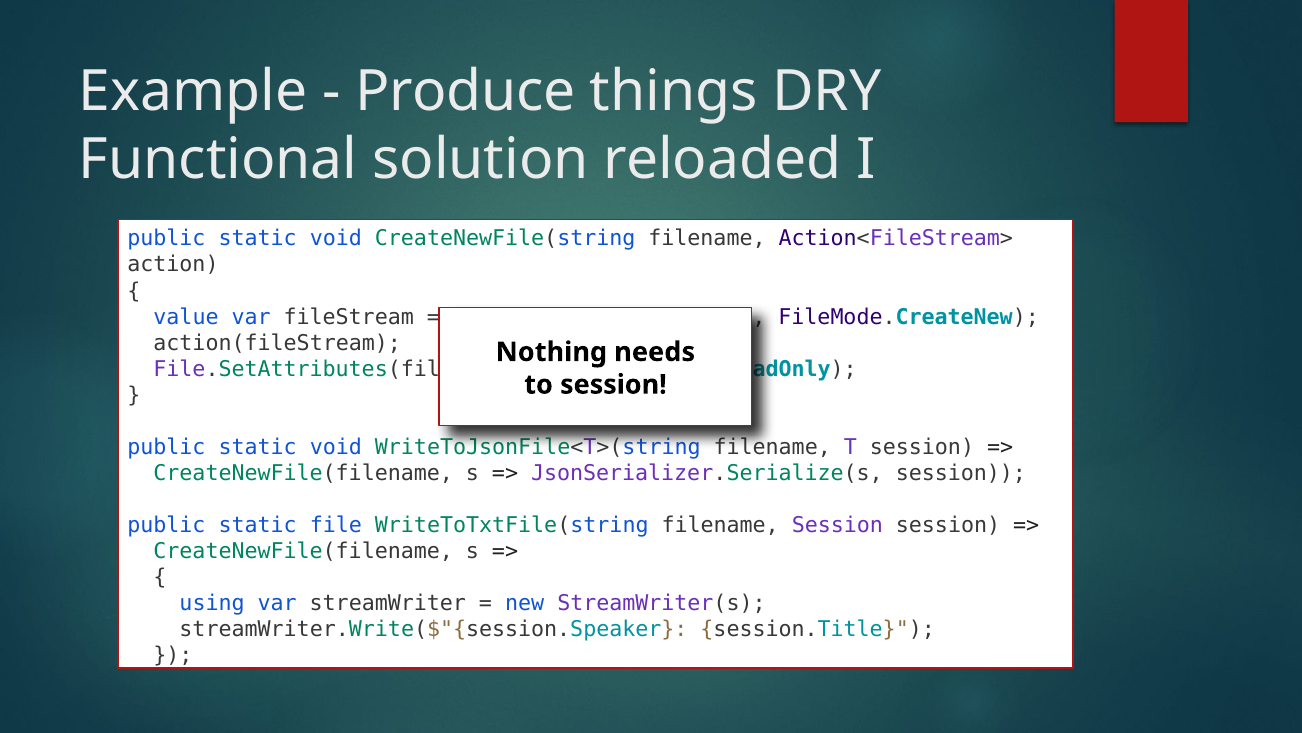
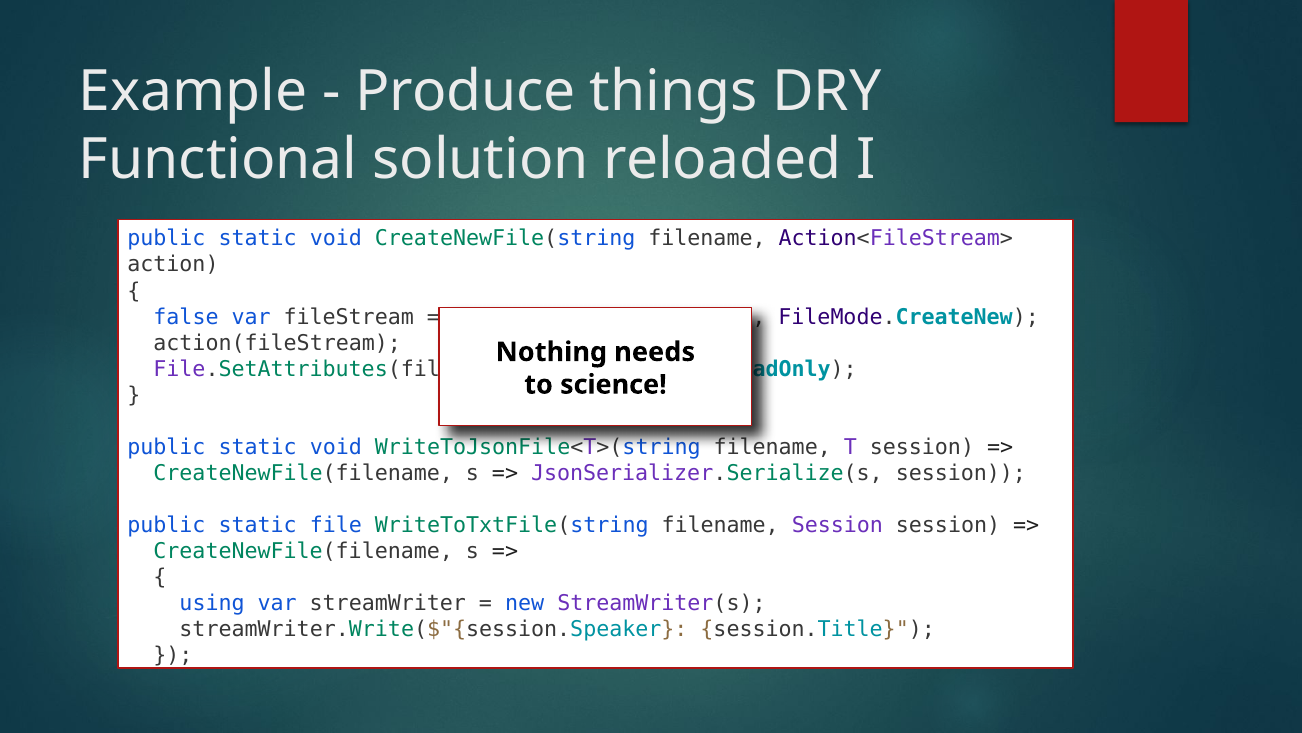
value: value -> false
to session: session -> science
